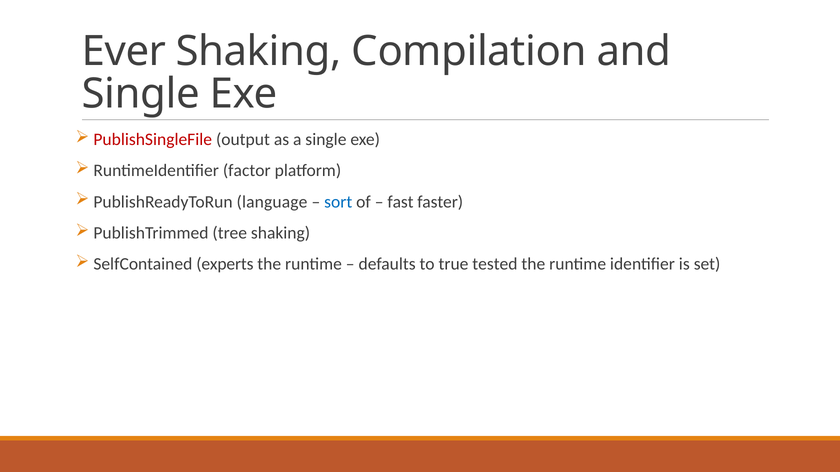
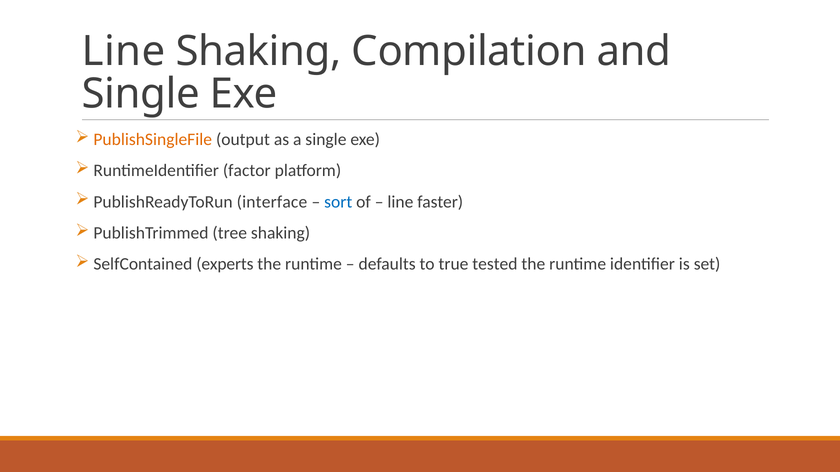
Ever at (124, 51): Ever -> Line
PublishSingleFile colour: red -> orange
language: language -> interface
fast at (400, 202): fast -> line
